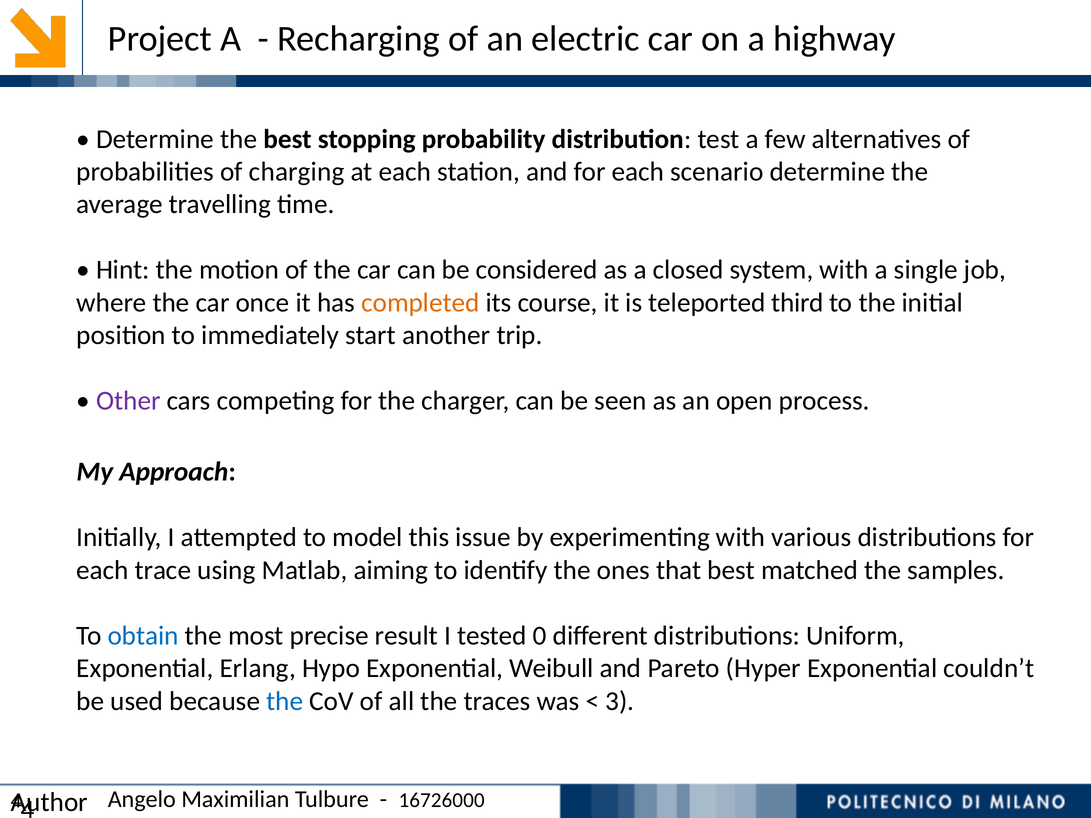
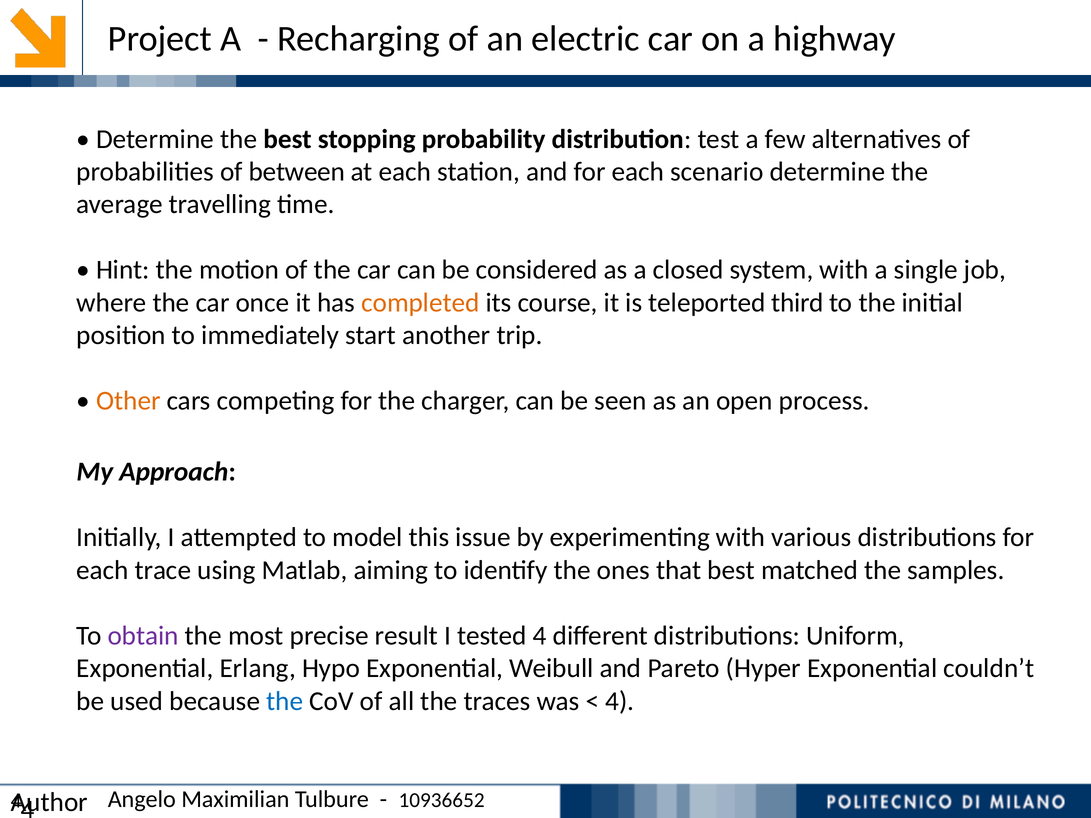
charging: charging -> between
Other colour: purple -> orange
obtain colour: blue -> purple
tested 0: 0 -> 4
3 at (620, 701): 3 -> 4
16726000: 16726000 -> 10936652
